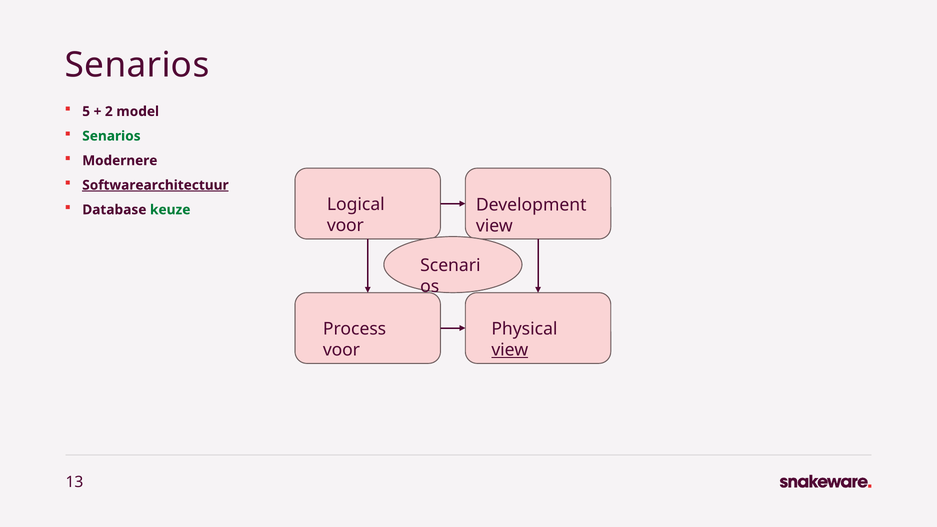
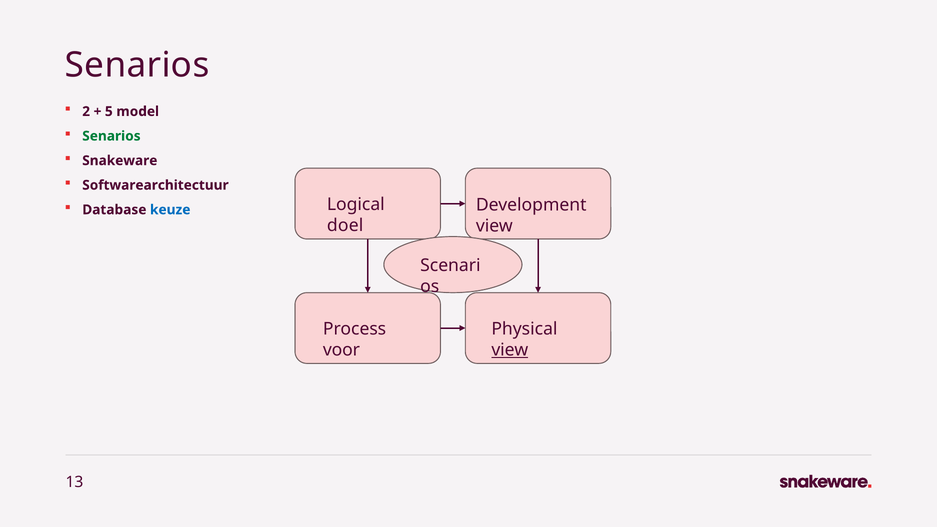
5: 5 -> 2
2: 2 -> 5
Modernere: Modernere -> Snakeware
Softwarearchitectuur underline: present -> none
keuze colour: green -> blue
voor at (345, 226): voor -> doel
